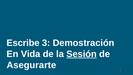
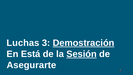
Escribe: Escribe -> Luchas
Demostración underline: none -> present
Vida: Vida -> Está
